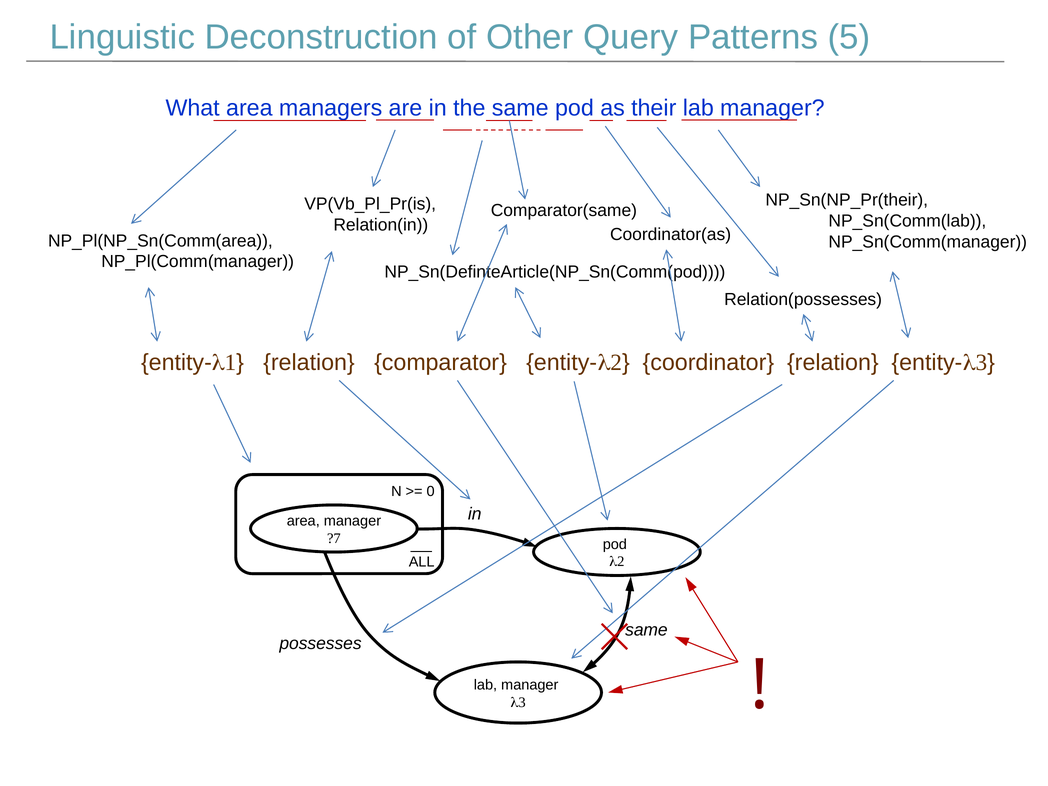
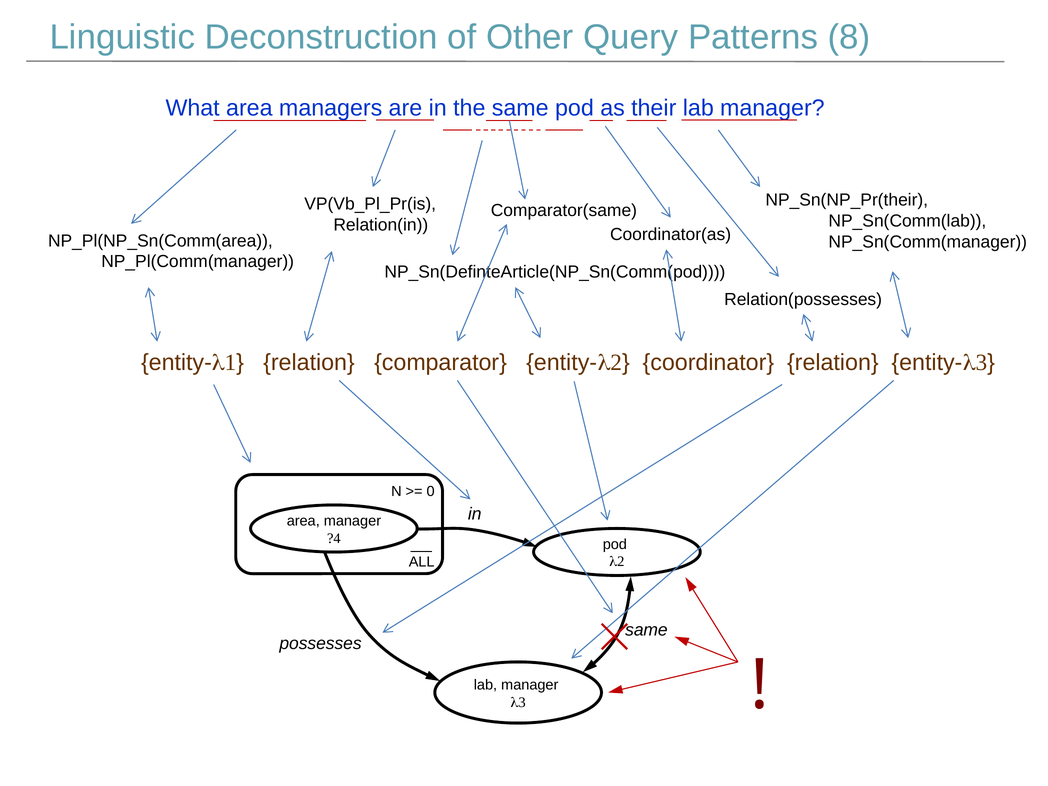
5: 5 -> 8
?7: ?7 -> ?4
